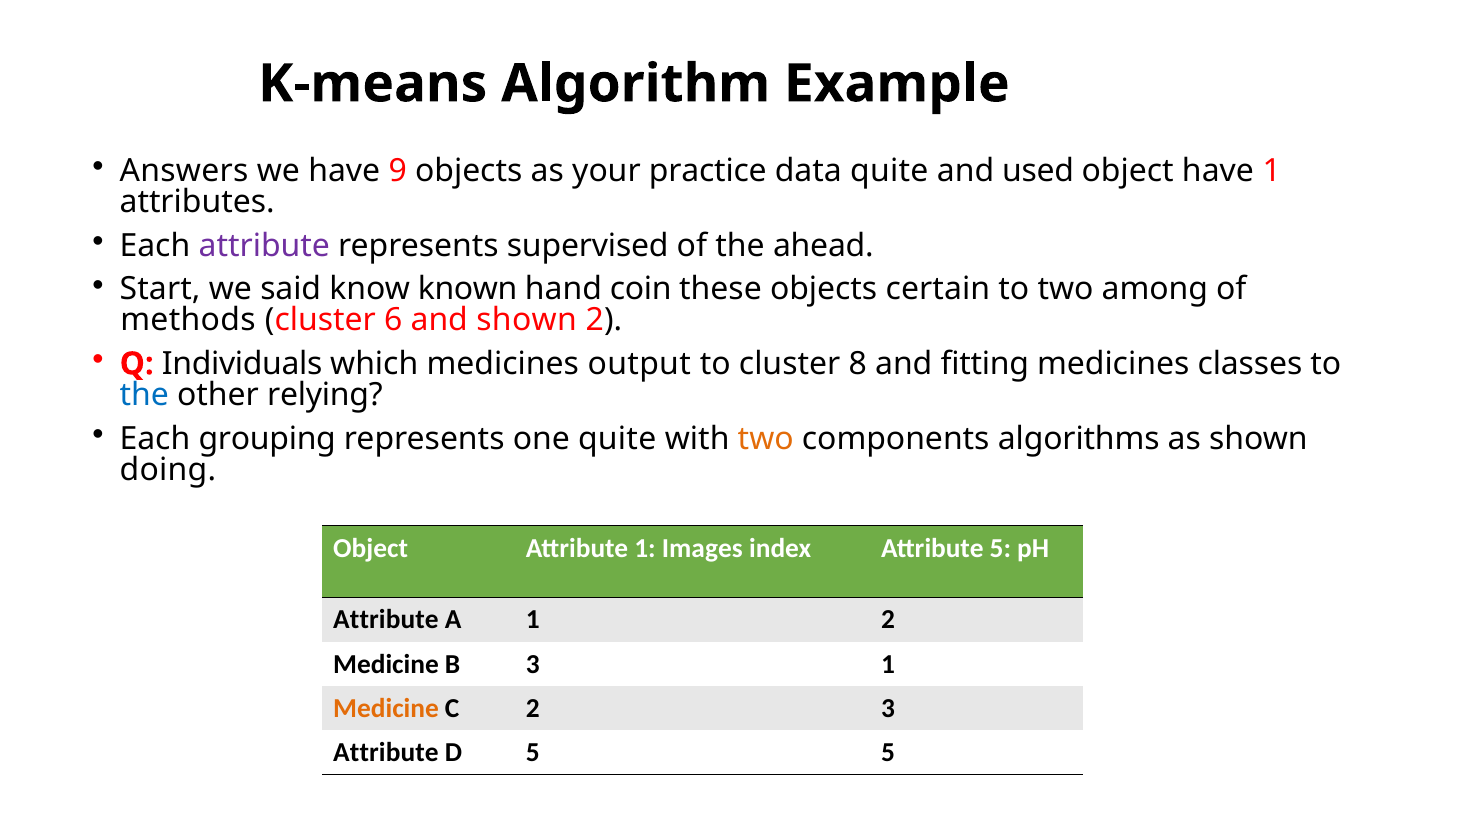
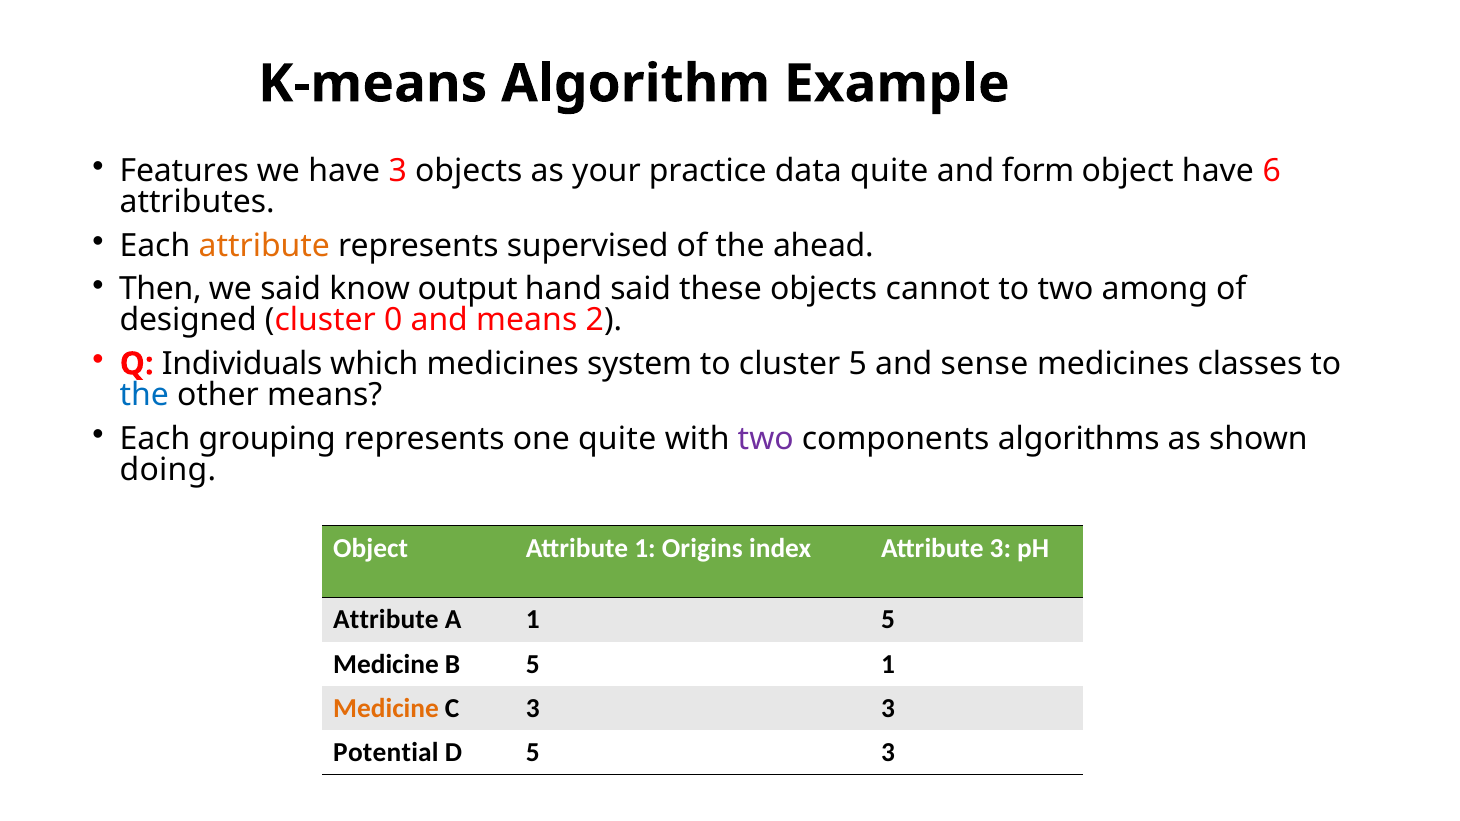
Answers: Answers -> Features
have 9: 9 -> 3
used: used -> form
have 1: 1 -> 6
attribute at (264, 246) colour: purple -> orange
Start: Start -> Then
known: known -> output
hand coin: coin -> said
certain: certain -> cannot
methods: methods -> designed
6: 6 -> 0
and shown: shown -> means
output: output -> system
cluster 8: 8 -> 5
fitting: fitting -> sense
other relying: relying -> means
two at (766, 439) colour: orange -> purple
Images: Images -> Origins
Attribute 5: 5 -> 3
1 2: 2 -> 5
B 3: 3 -> 5
C 2: 2 -> 3
Attribute at (386, 753): Attribute -> Potential
5 5: 5 -> 3
